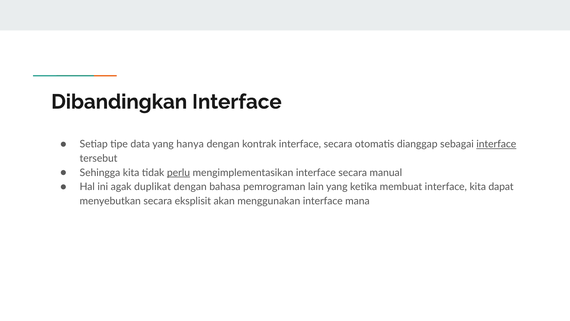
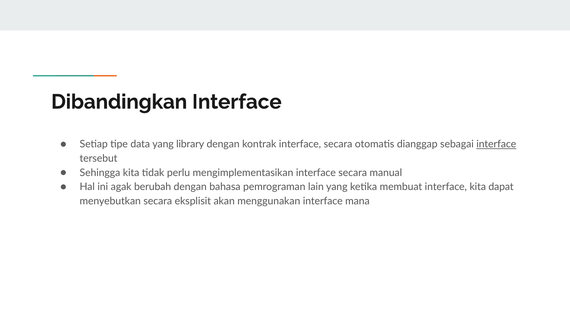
hanya: hanya -> library
perlu underline: present -> none
duplikat: duplikat -> berubah
